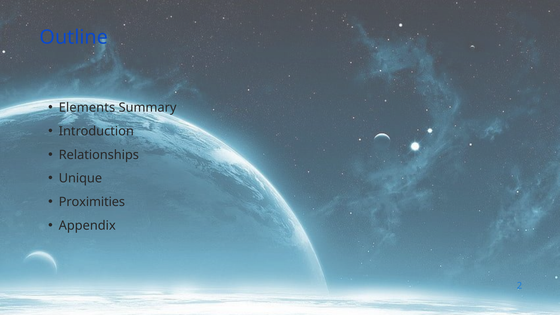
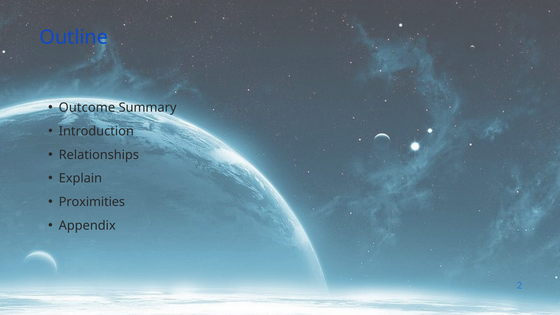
Elements: Elements -> Outcome
Unique: Unique -> Explain
